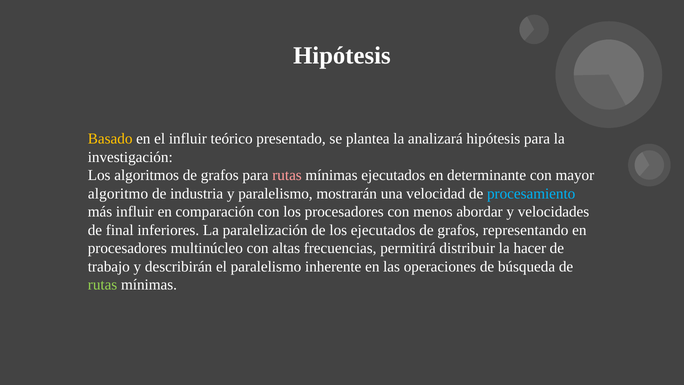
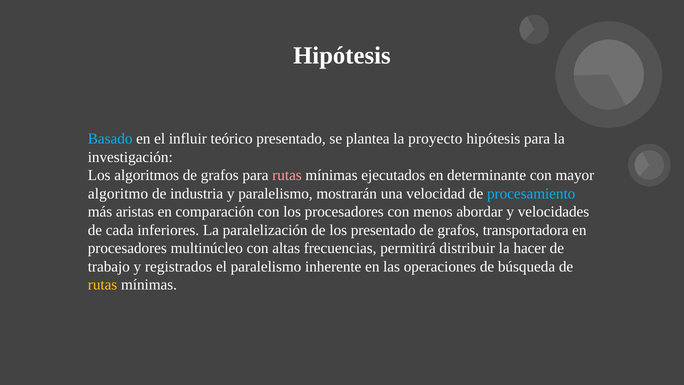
Basado colour: yellow -> light blue
analizará: analizará -> proyecto
más influir: influir -> aristas
final: final -> cada
los ejecutados: ejecutados -> presentado
representando: representando -> transportadora
describirán: describirán -> registrados
rutas at (103, 285) colour: light green -> yellow
